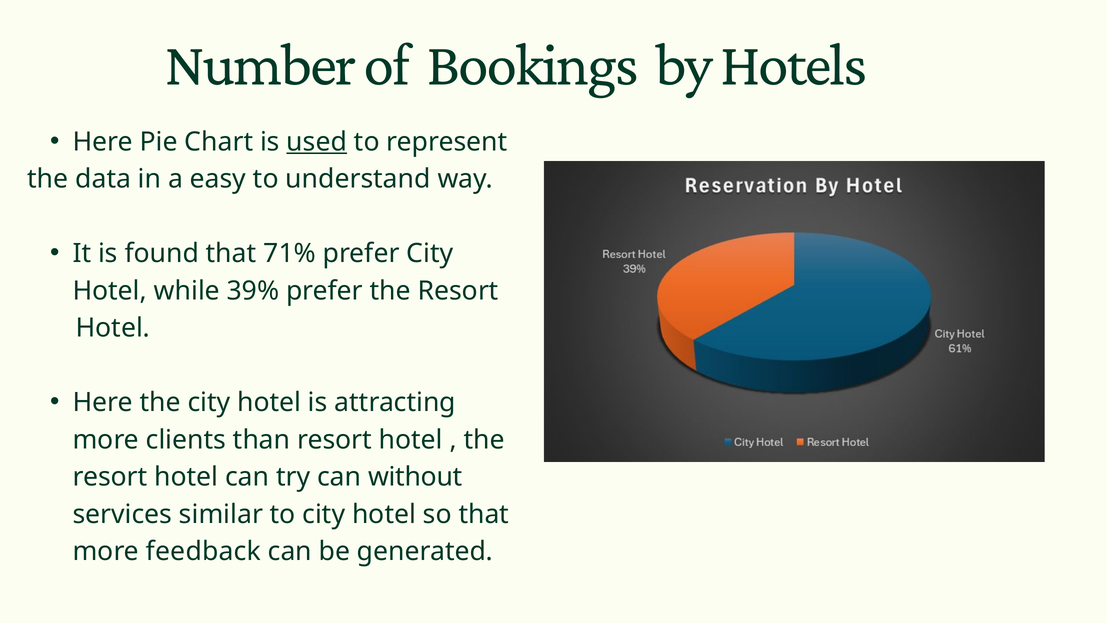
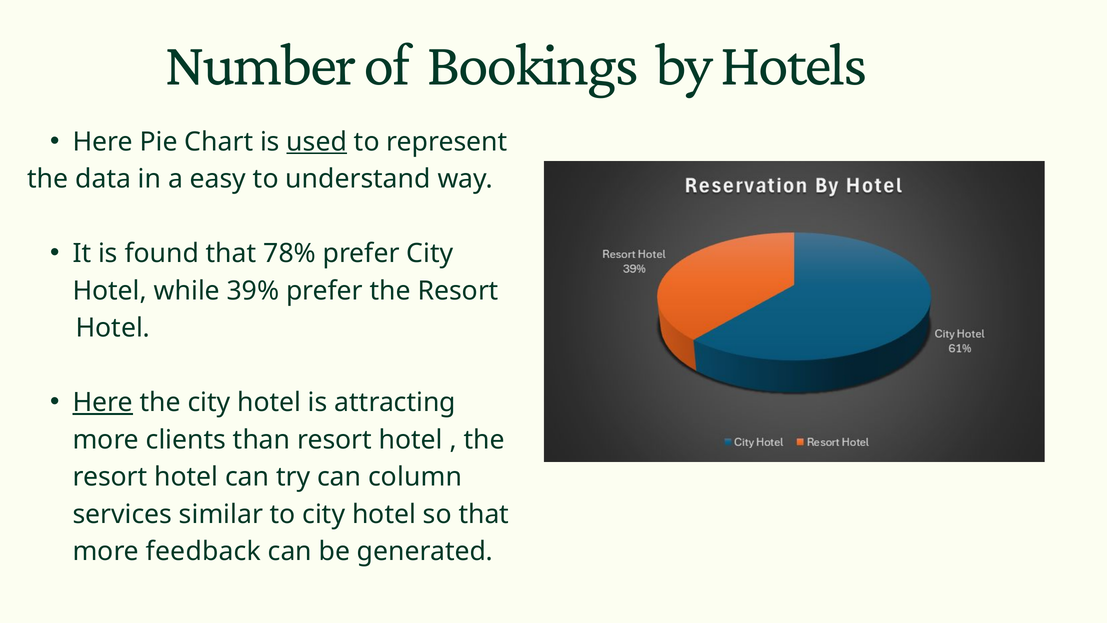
71%: 71% -> 78%
Here at (103, 402) underline: none -> present
without: without -> column
